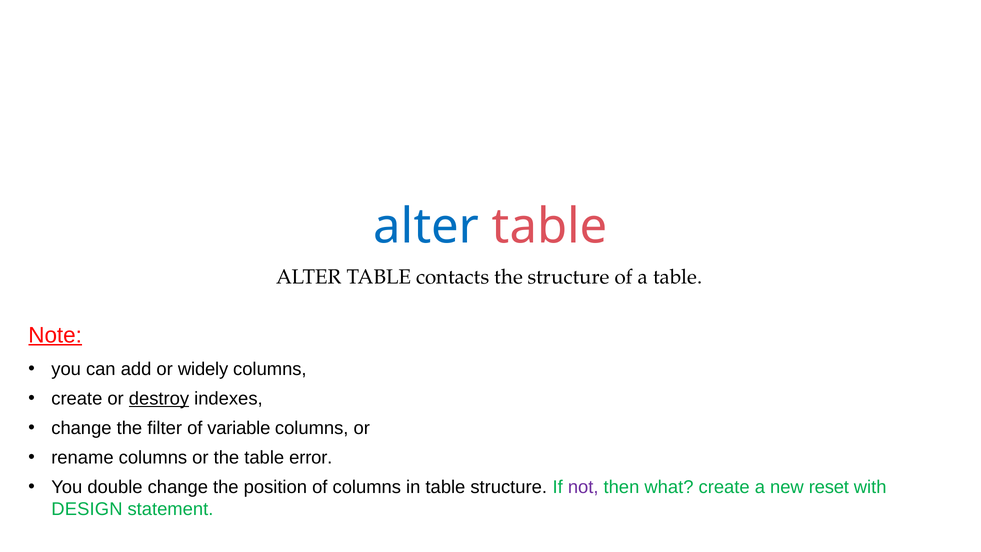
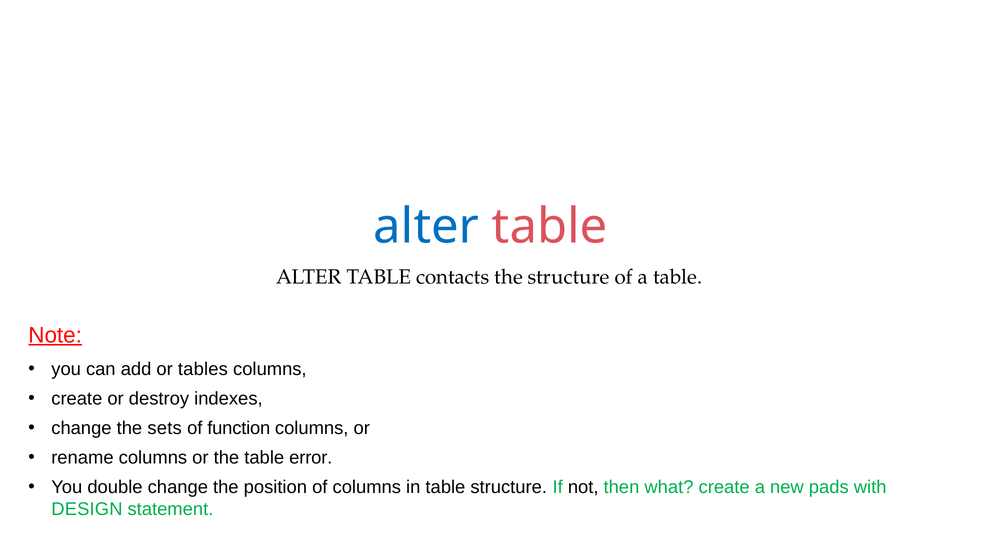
widely: widely -> tables
destroy underline: present -> none
filter: filter -> sets
variable: variable -> function
not colour: purple -> black
reset: reset -> pads
